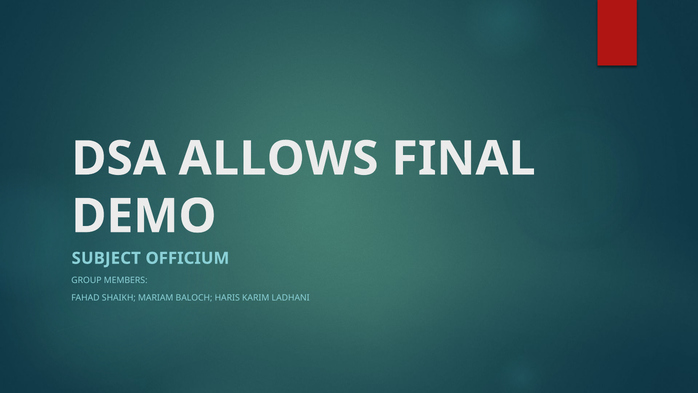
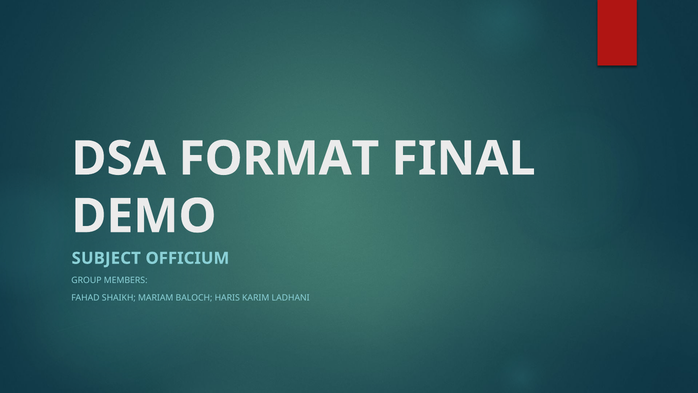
ALLOWS: ALLOWS -> FORMAT
